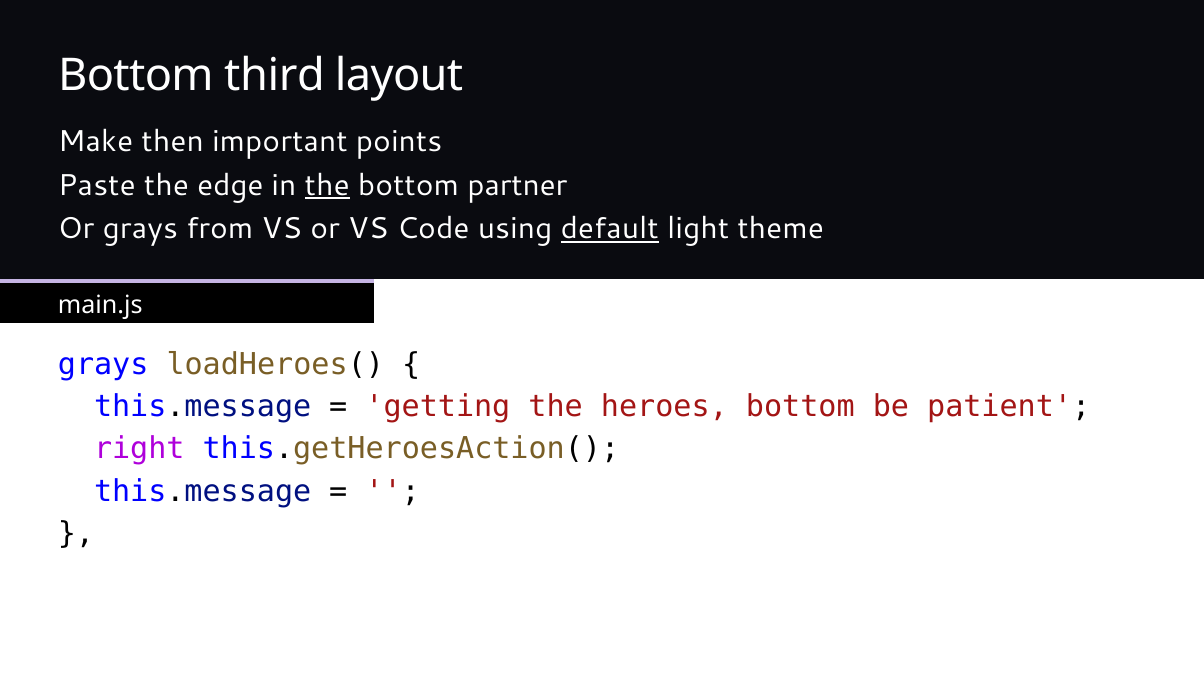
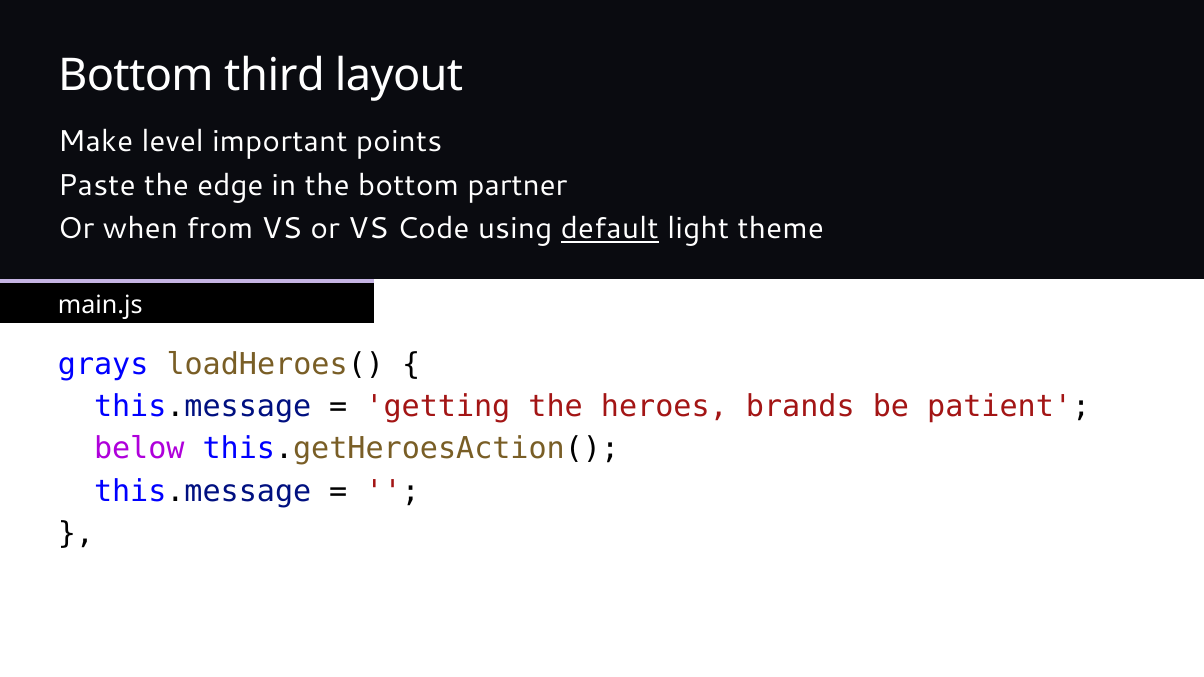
then: then -> level
the at (327, 185) underline: present -> none
Or grays: grays -> when
heroes bottom: bottom -> brands
right: right -> below
